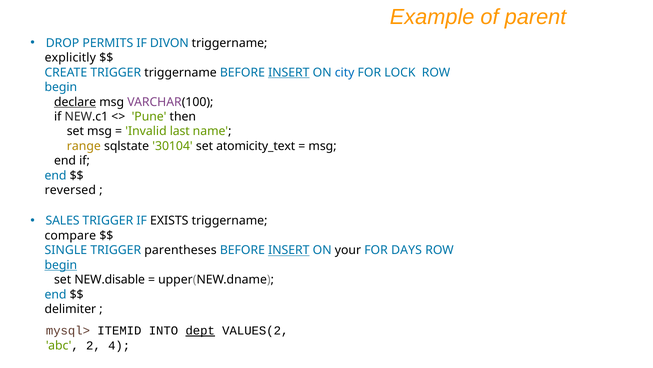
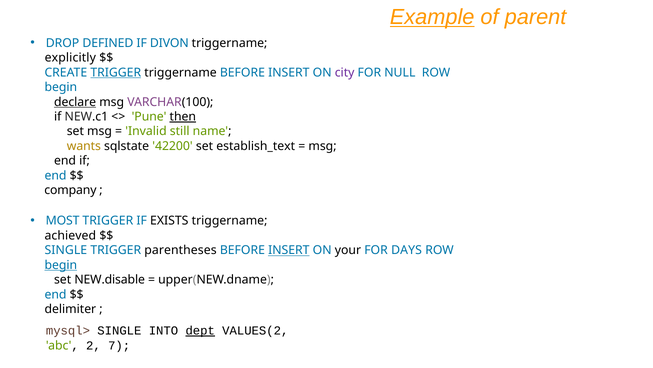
Example underline: none -> present
PERMITS: PERMITS -> DEFINED
TRIGGER at (116, 72) underline: none -> present
INSERT at (289, 72) underline: present -> none
city colour: blue -> purple
LOCK: LOCK -> NULL
then underline: none -> present
last: last -> still
range: range -> wants
30104: 30104 -> 42200
atomicity_text: atomicity_text -> establish_text
reversed: reversed -> company
SALES: SALES -> MOST
compare: compare -> achieved
mysql> ITEMID: ITEMID -> SINGLE
4: 4 -> 7
